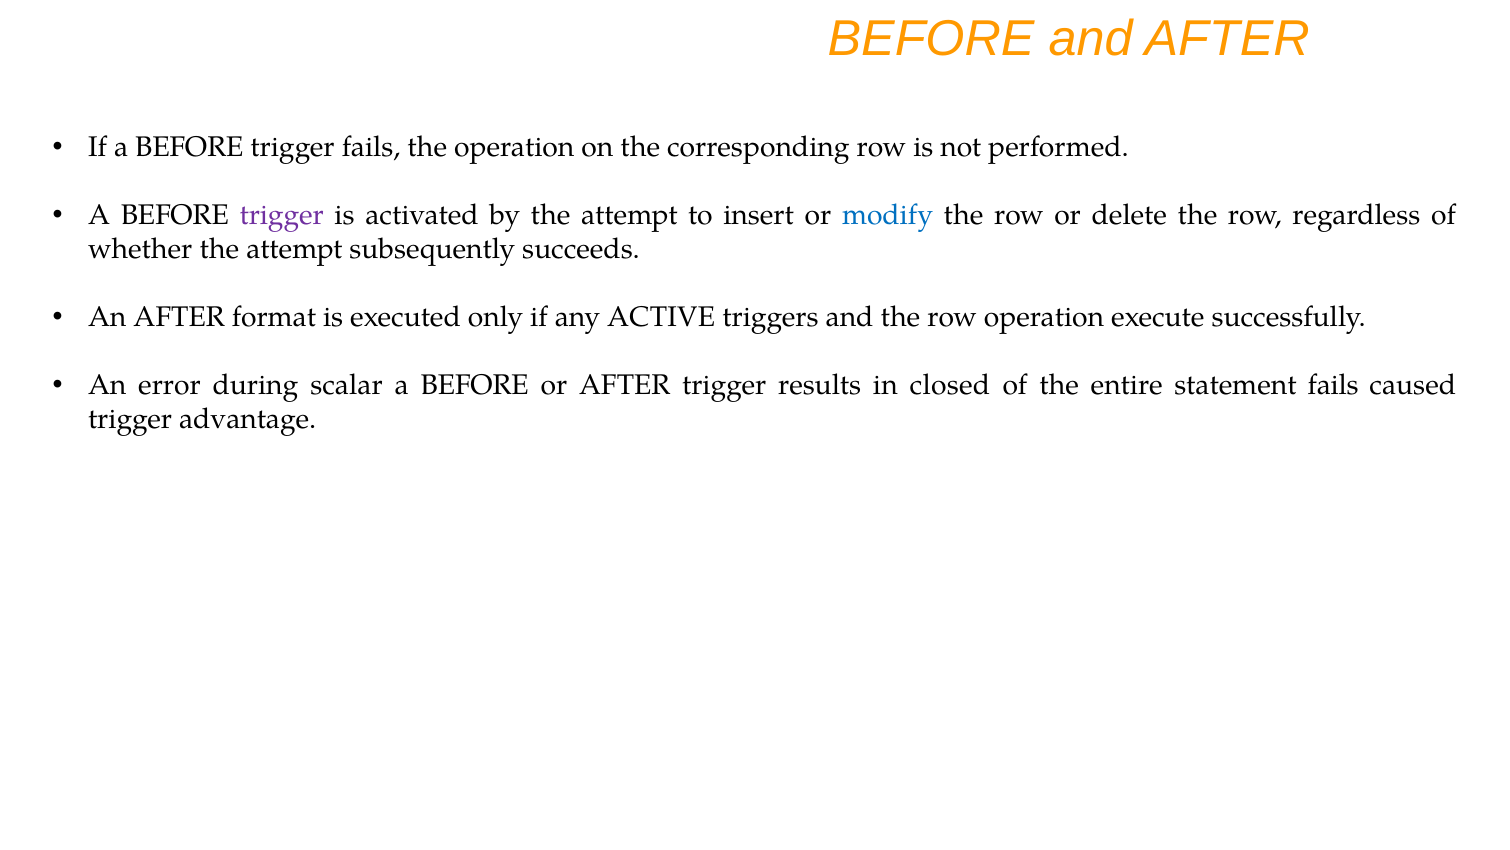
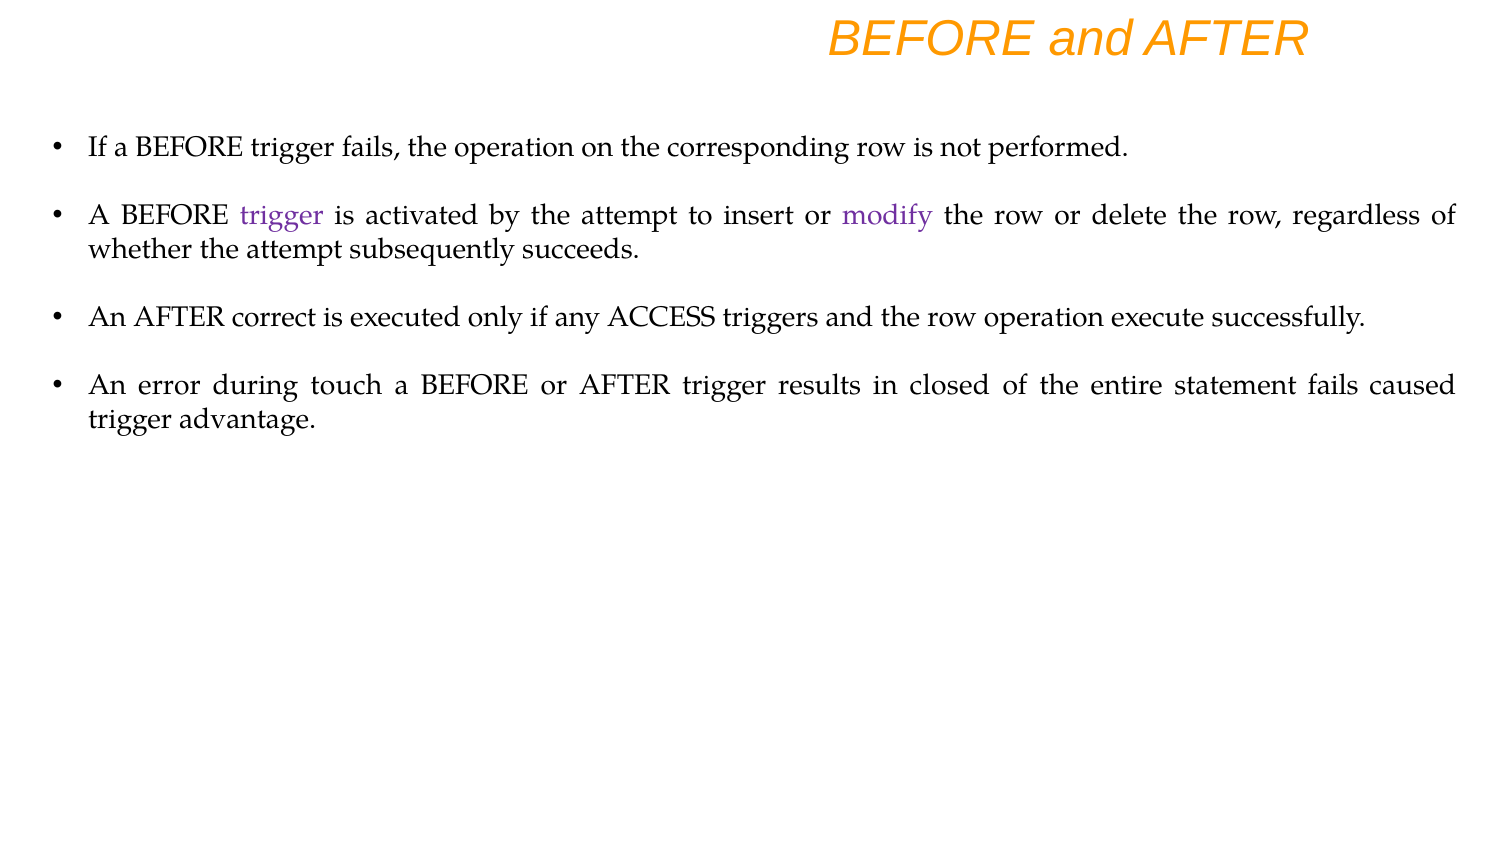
modify colour: blue -> purple
format: format -> correct
ACTIVE: ACTIVE -> ACCESS
scalar: scalar -> touch
